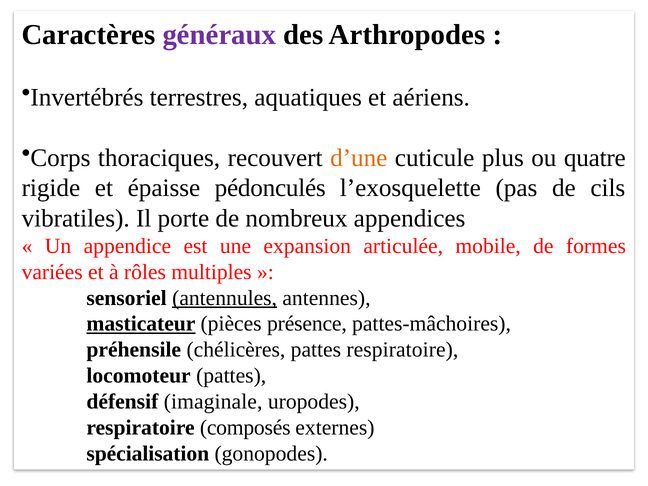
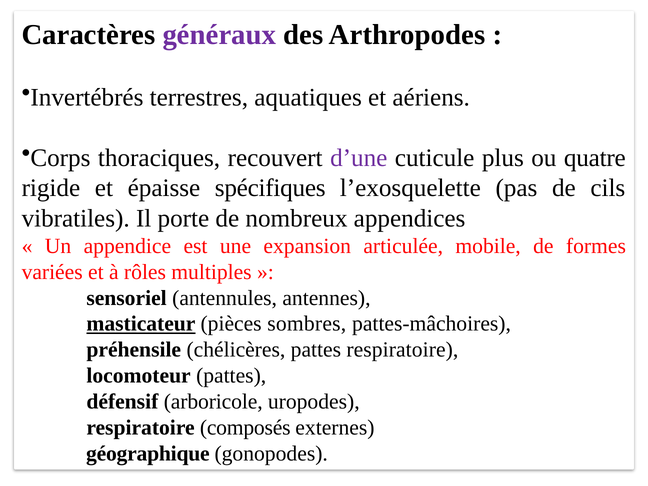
d’une colour: orange -> purple
pédonculés: pédonculés -> spécifiques
antennules underline: present -> none
présence: présence -> sombres
imaginale: imaginale -> arboricole
spécialisation: spécialisation -> géographique
